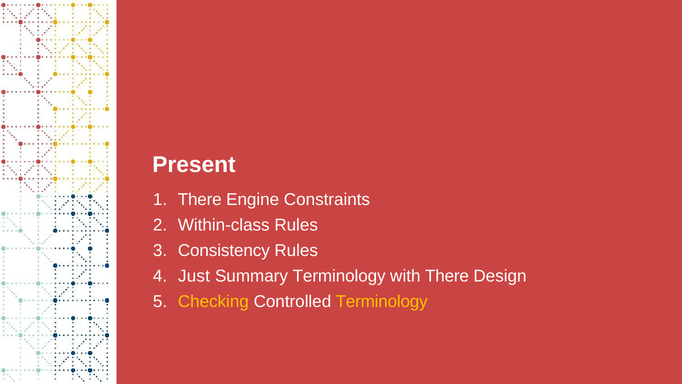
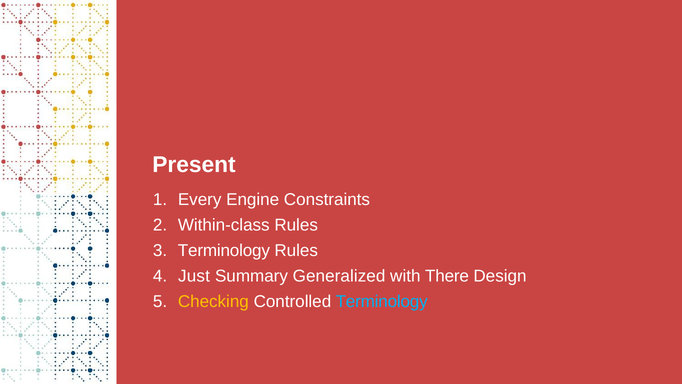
There at (200, 199): There -> Every
Consistency at (224, 250): Consistency -> Terminology
Summary Terminology: Terminology -> Generalized
Terminology at (382, 302) colour: yellow -> light blue
